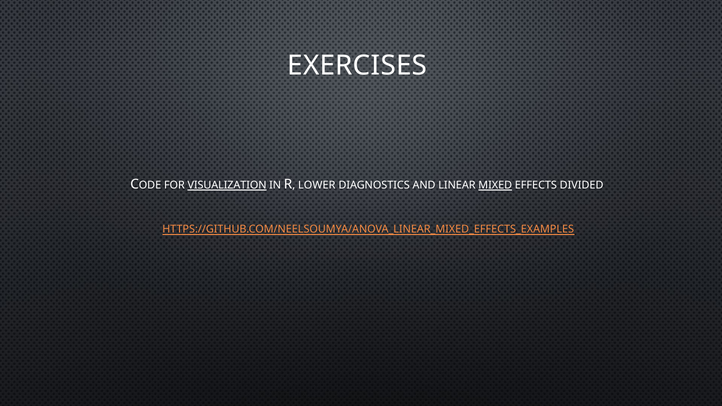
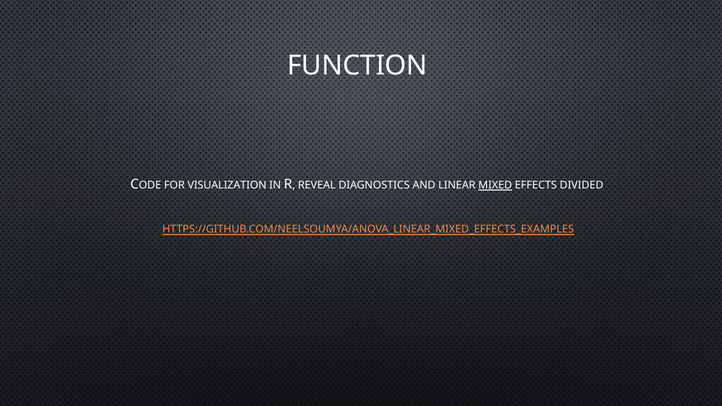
EXERCISES: EXERCISES -> FUNCTION
VISUALIZATION underline: present -> none
LOWER: LOWER -> REVEAL
